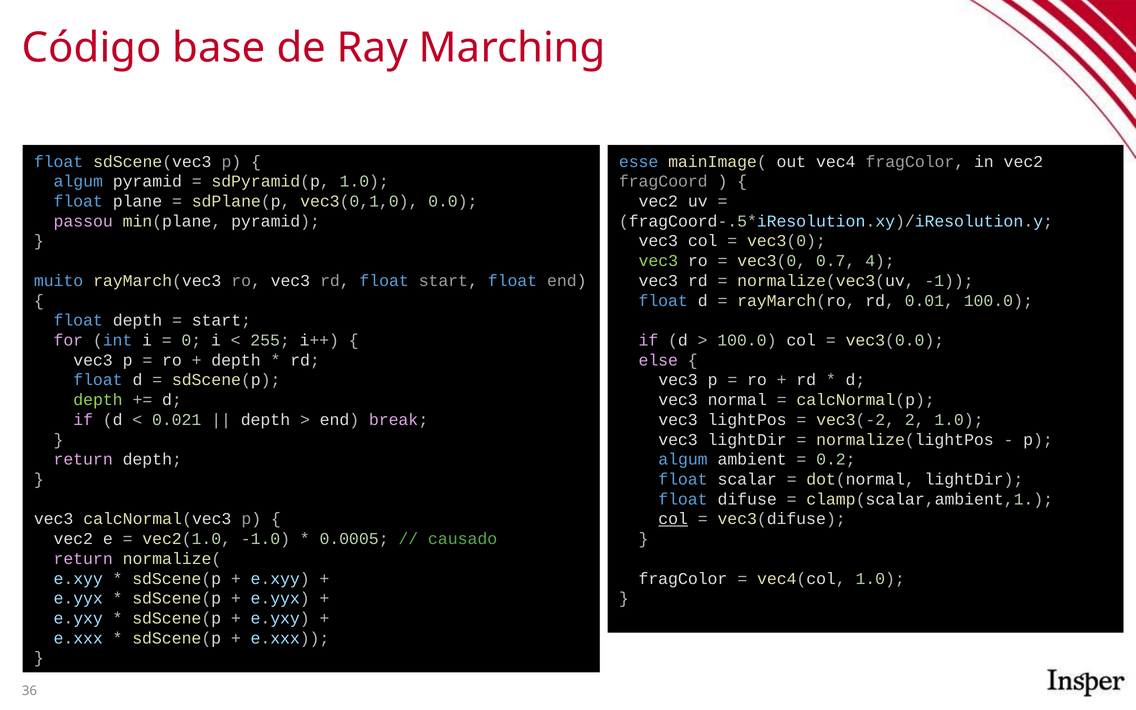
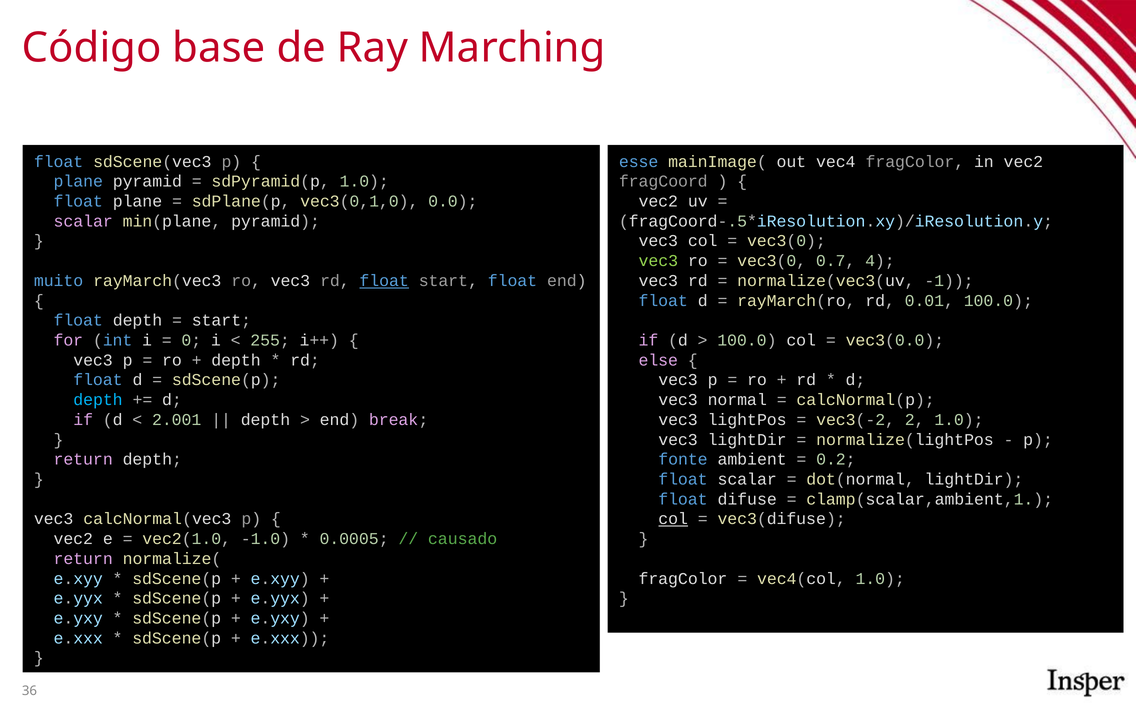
algum at (78, 181): algum -> plane
passou at (83, 221): passou -> scalar
float at (384, 281) underline: none -> present
depth at (98, 400) colour: light green -> light blue
0.021: 0.021 -> 2.001
algum at (683, 459): algum -> fonte
